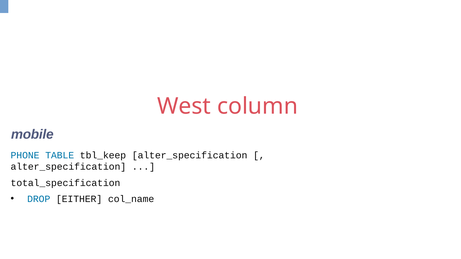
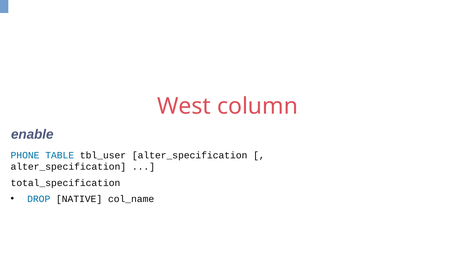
mobile: mobile -> enable
tbl_keep: tbl_keep -> tbl_user
EITHER: EITHER -> NATIVE
